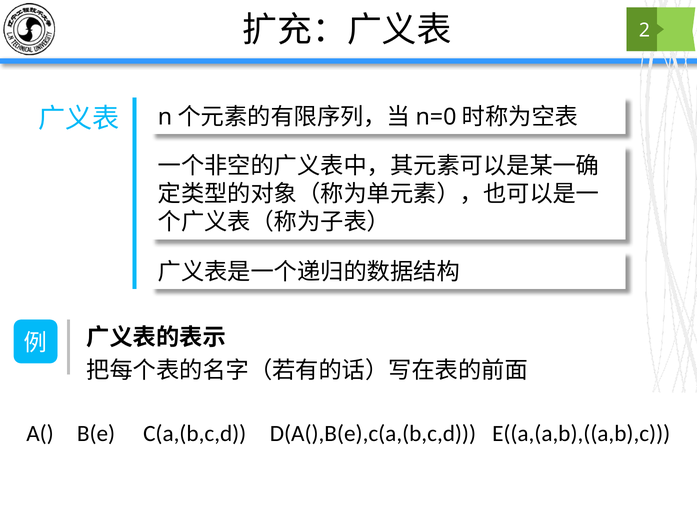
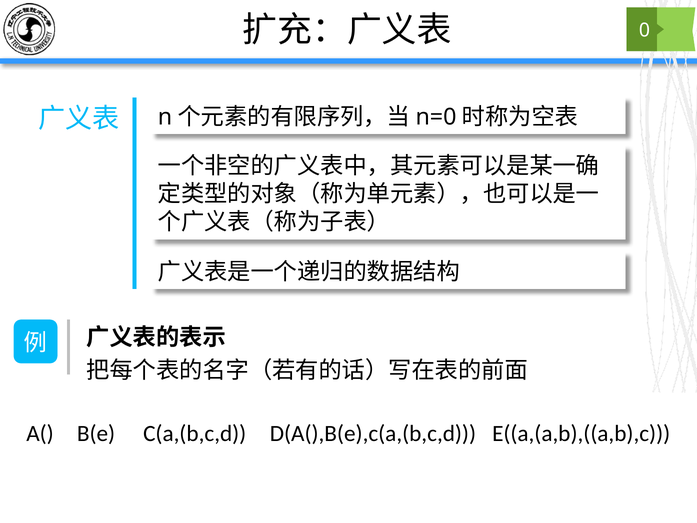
2: 2 -> 0
